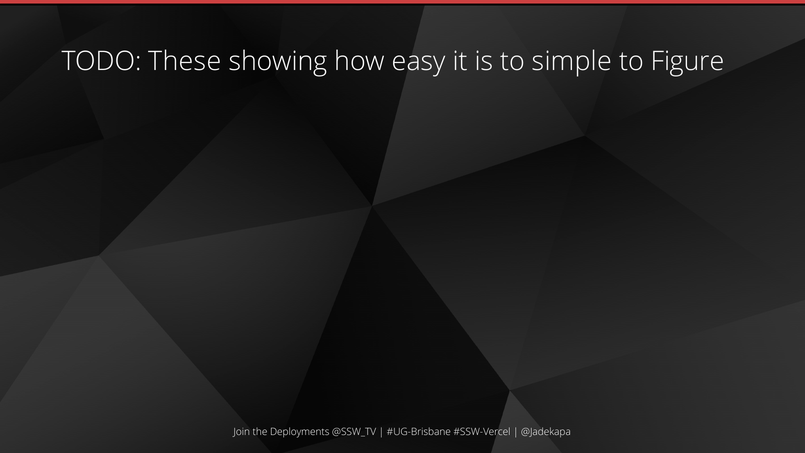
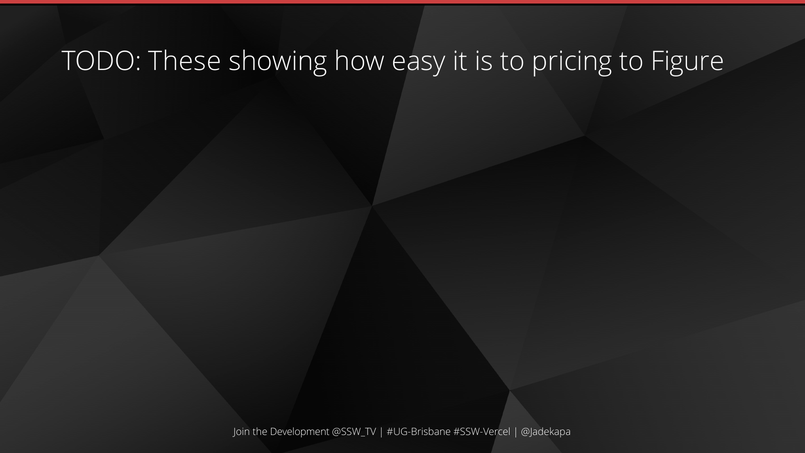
simple: simple -> pricing
Deployments: Deployments -> Development
